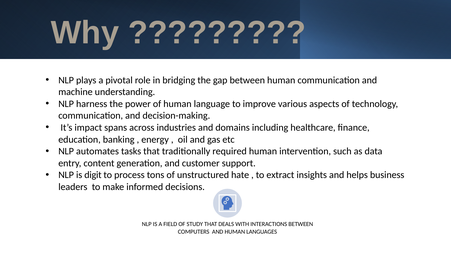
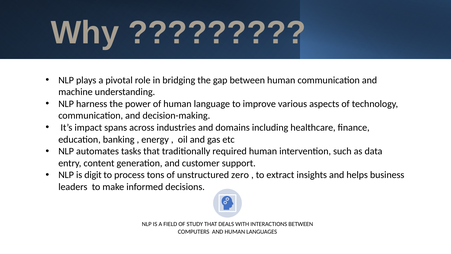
hate: hate -> zero
